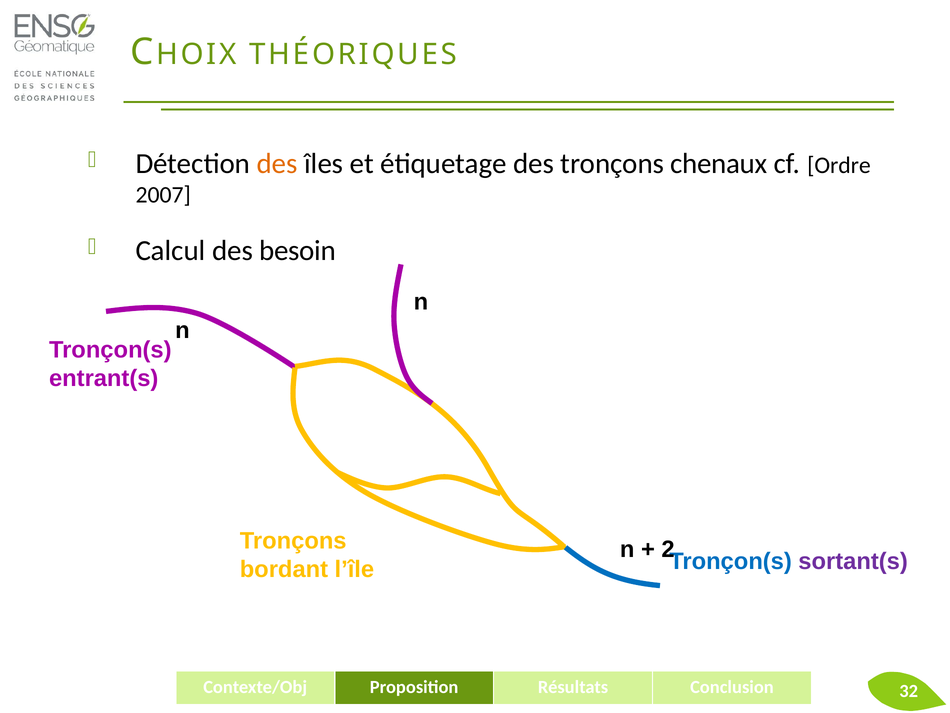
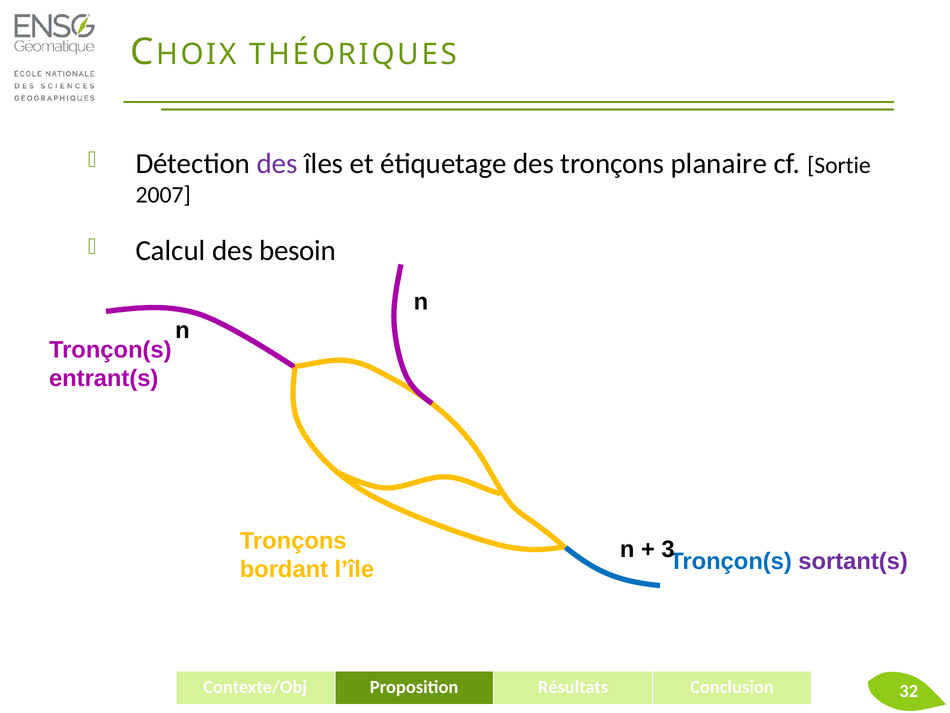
des at (277, 163) colour: orange -> purple
chenaux: chenaux -> planaire
Ordre: Ordre -> Sortie
2: 2 -> 3
